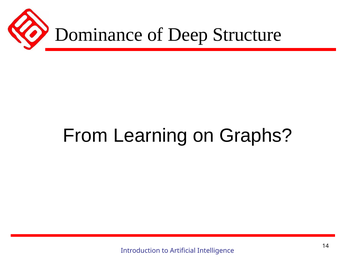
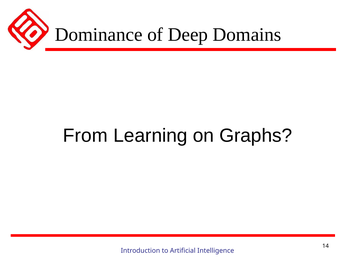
Structure: Structure -> Domains
